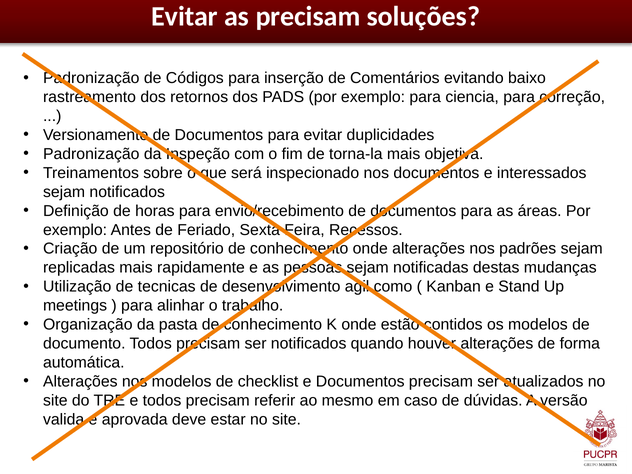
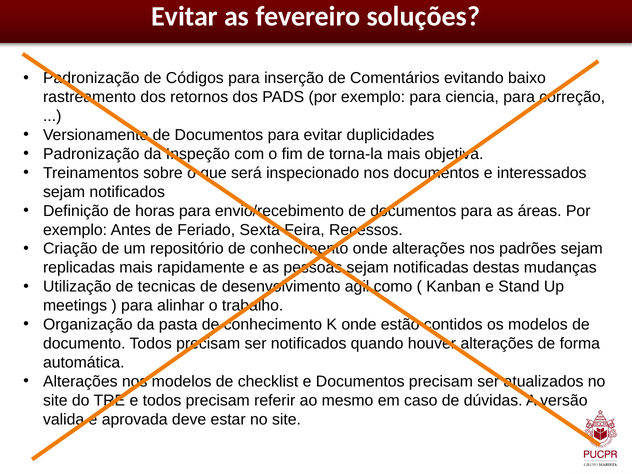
as precisam: precisam -> fevereiro
